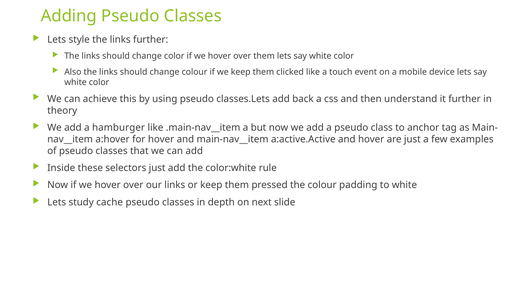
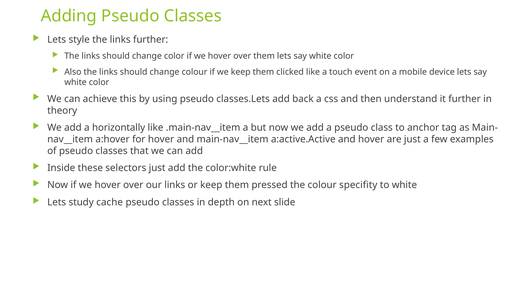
hamburger: hamburger -> horizontally
padding: padding -> specifity
